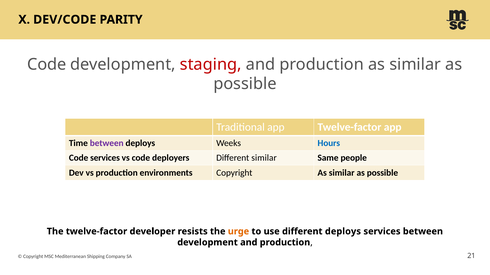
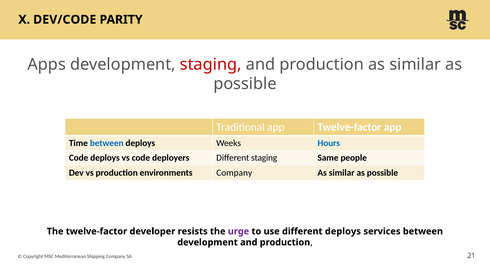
Code at (47, 64): Code -> Apps
between at (107, 143) colour: purple -> blue
Code services: services -> deploys
Different similar: similar -> staging
environments Copyright: Copyright -> Company
urge colour: orange -> purple
